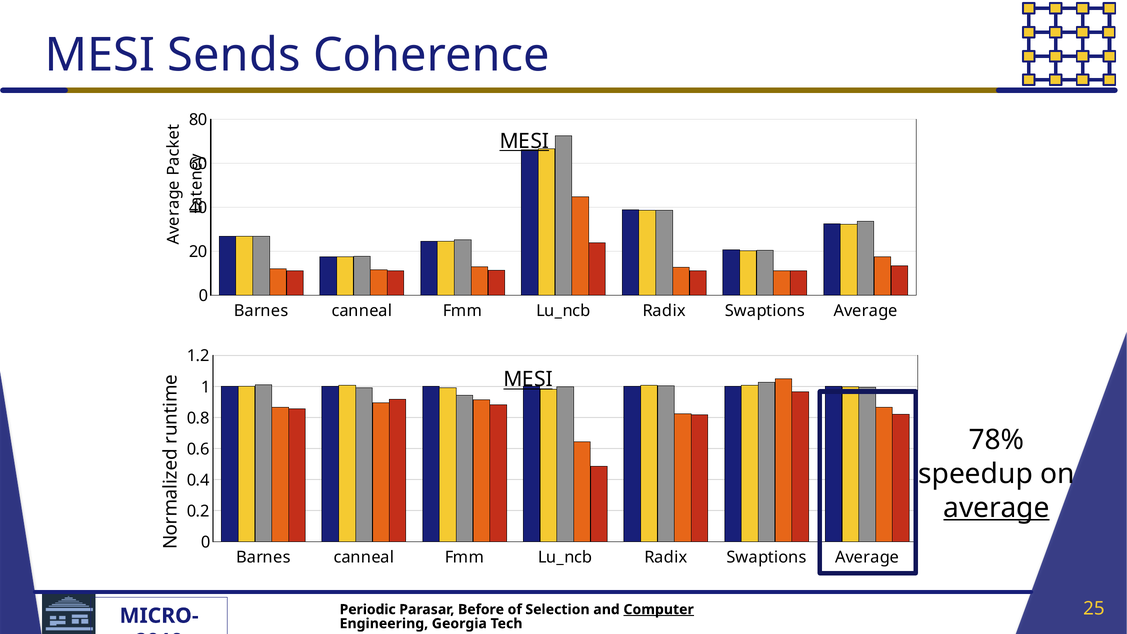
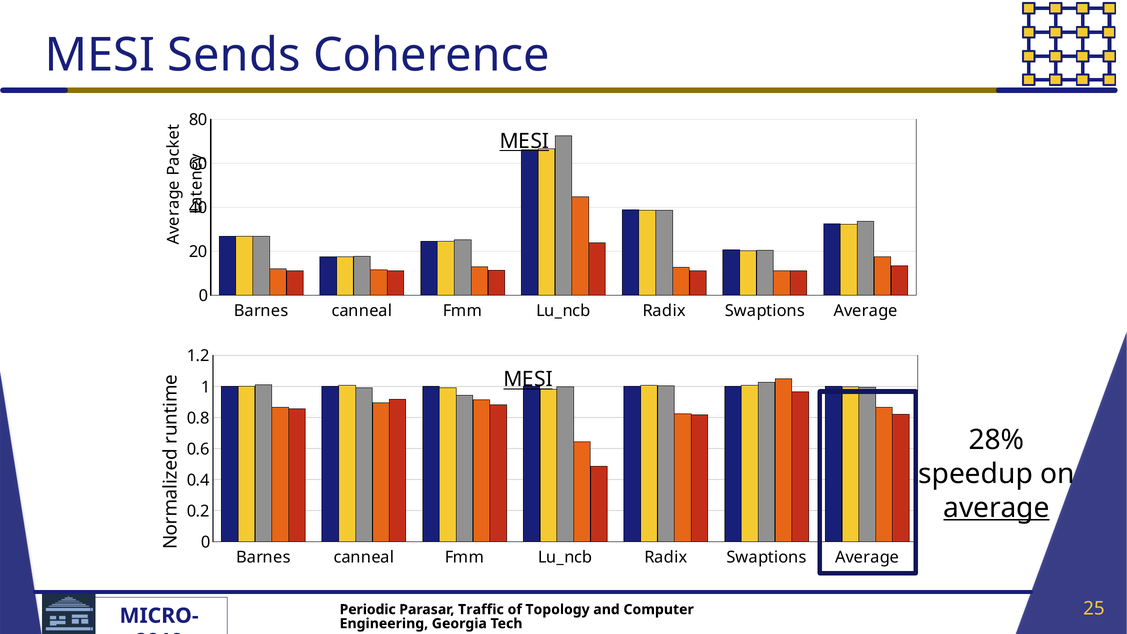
78%: 78% -> 28%
Before: Before -> Traffic
Selection: Selection -> Topology
Computer underline: present -> none
